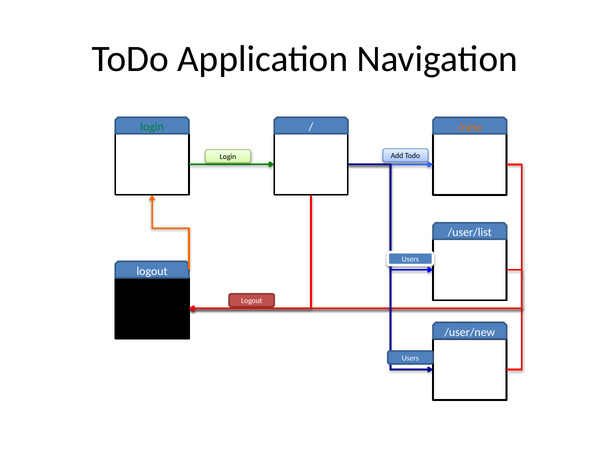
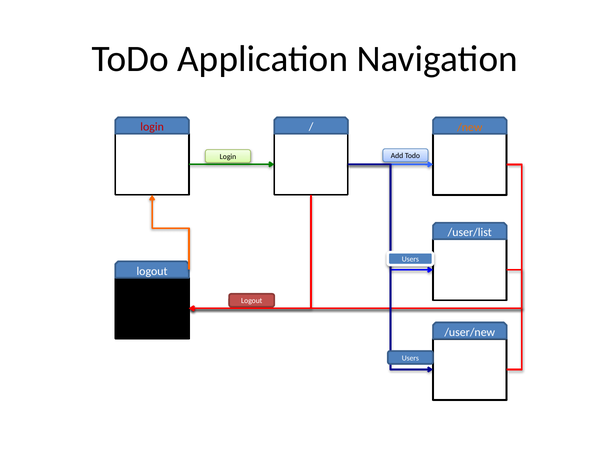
login at (152, 127) colour: green -> red
